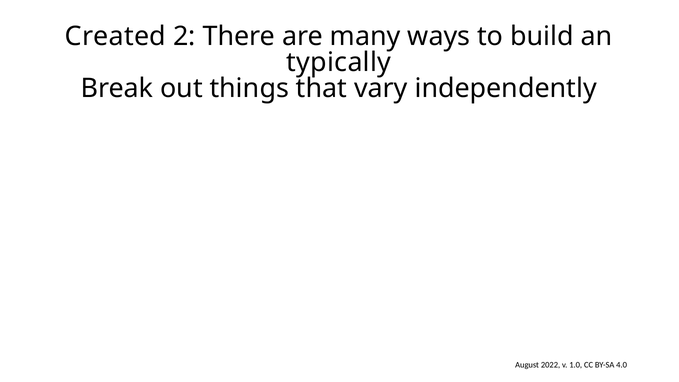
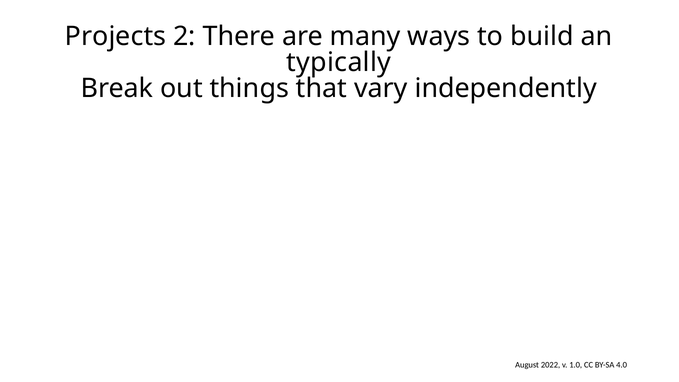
Created: Created -> Projects
